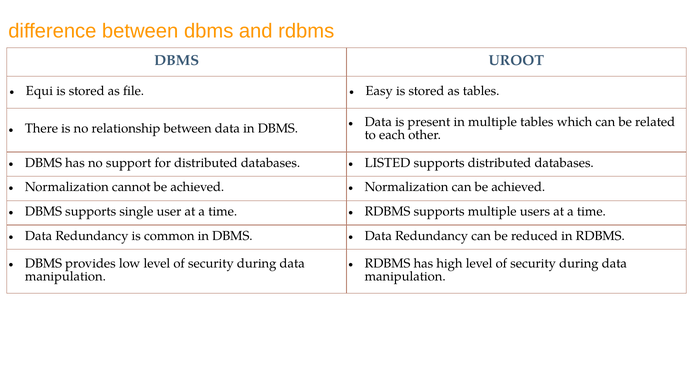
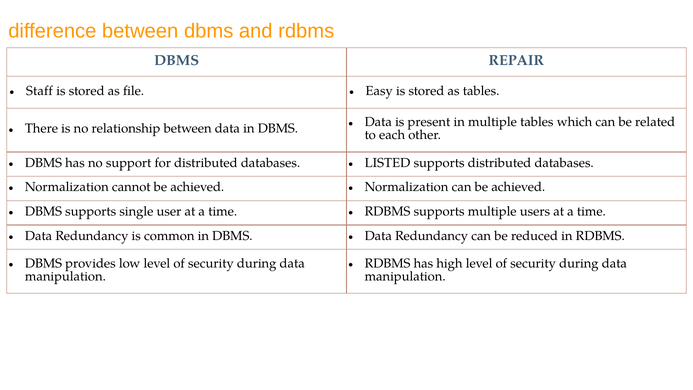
UROOT: UROOT -> REPAIR
Equi: Equi -> Staff
